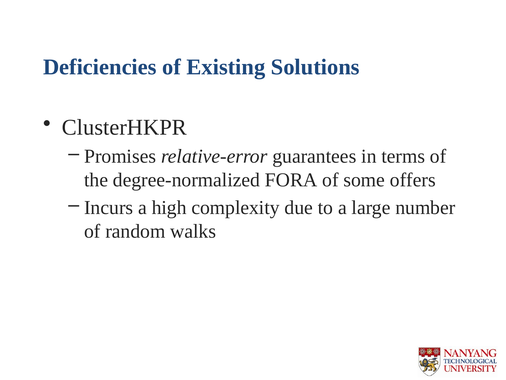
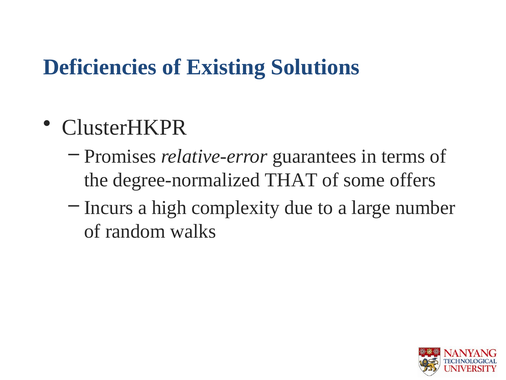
FORA: FORA -> THAT
